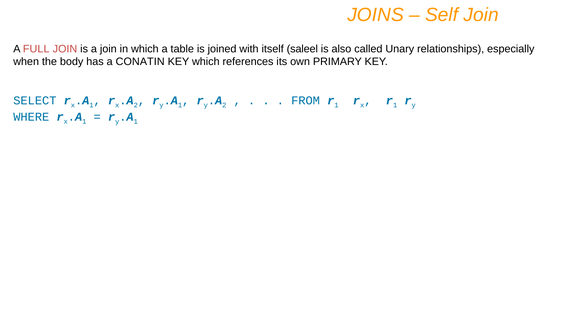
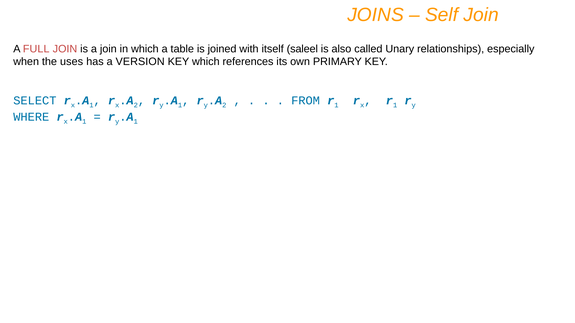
body: body -> uses
CONATIN: CONATIN -> VERSION
